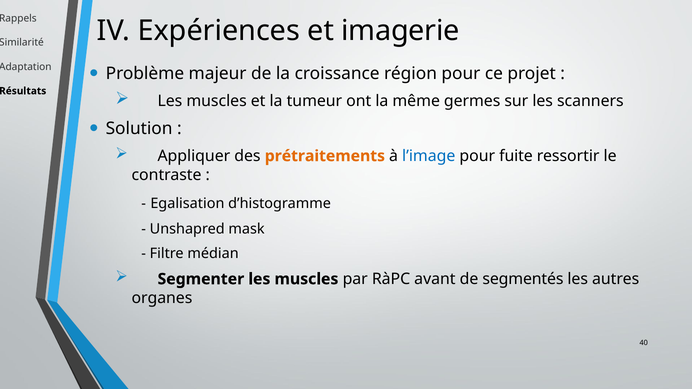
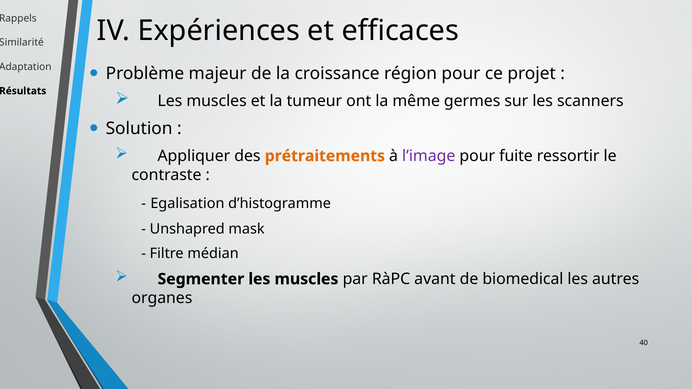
imagerie: imagerie -> efficaces
l’image colour: blue -> purple
segmentés: segmentés -> biomedical
